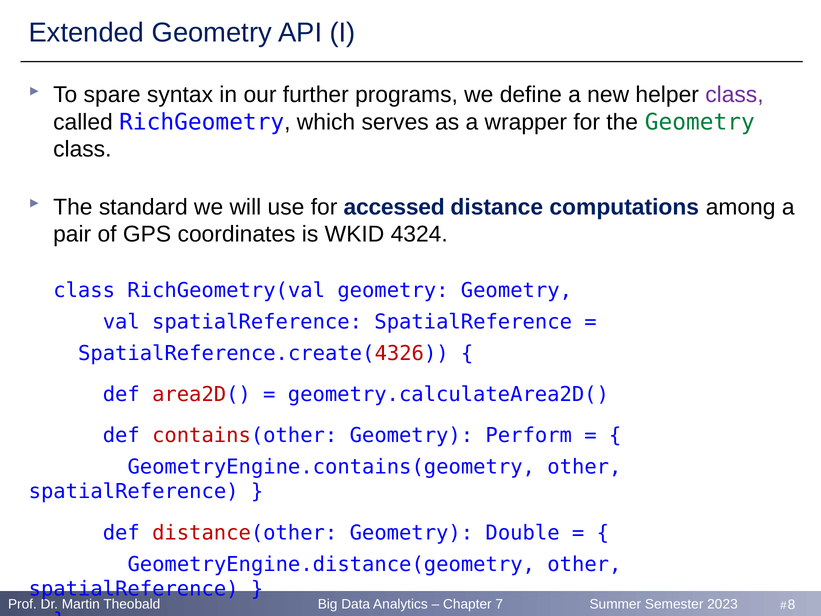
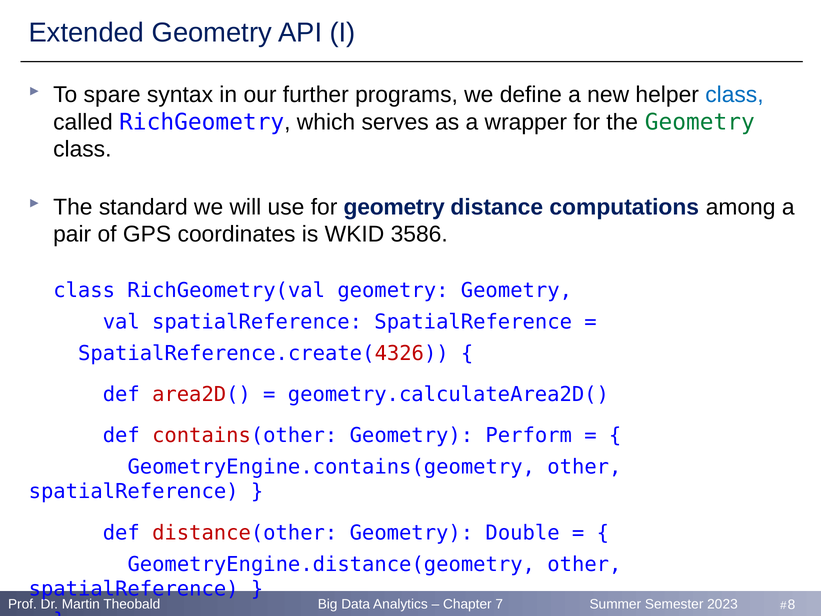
class at (734, 95) colour: purple -> blue
for accessed: accessed -> geometry
4324: 4324 -> 3586
